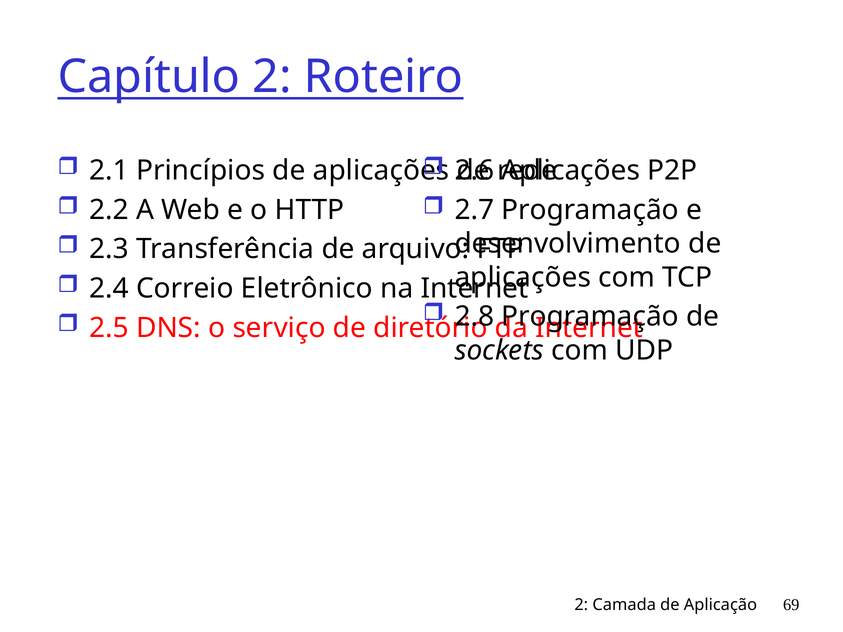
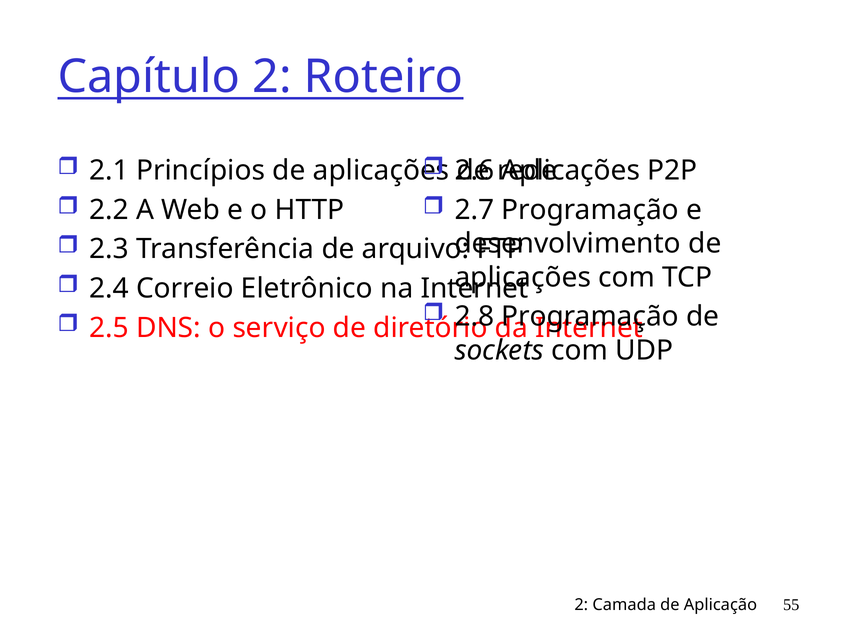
69: 69 -> 55
